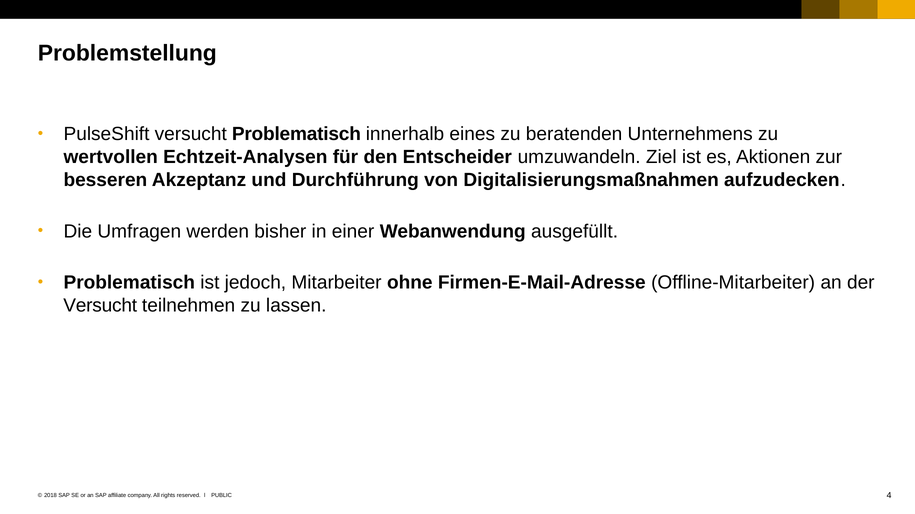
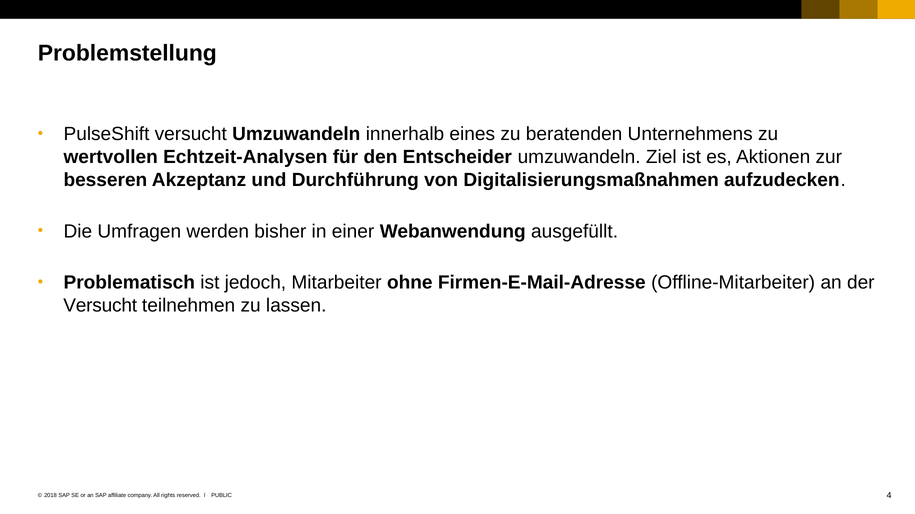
versucht Problematisch: Problematisch -> Umzuwandeln
